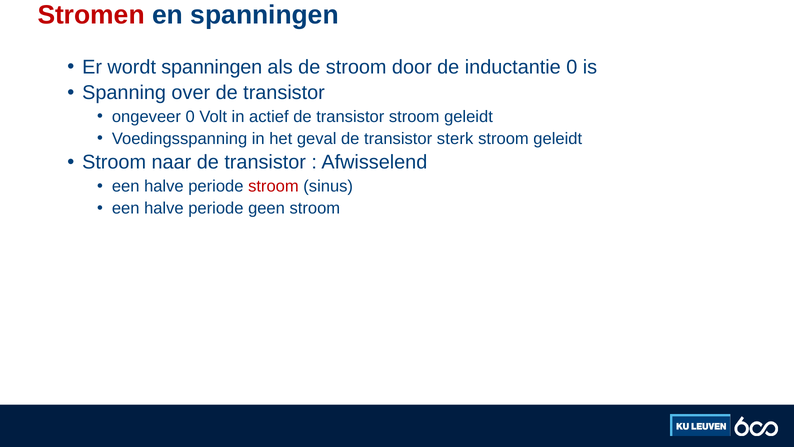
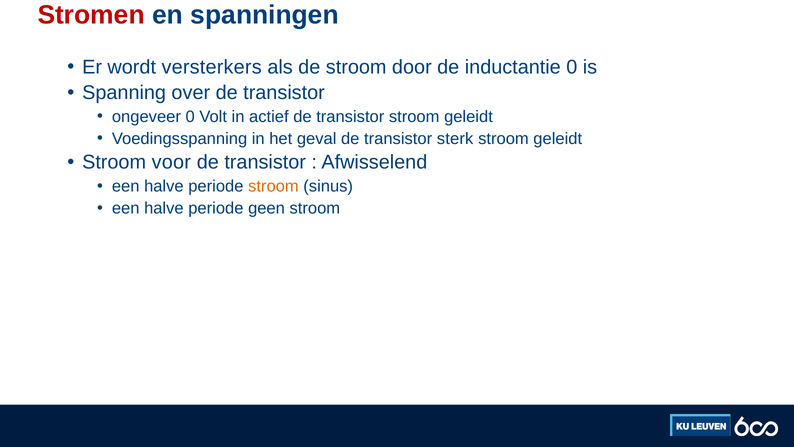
wordt spanningen: spanningen -> versterkers
naar: naar -> voor
stroom at (273, 186) colour: red -> orange
